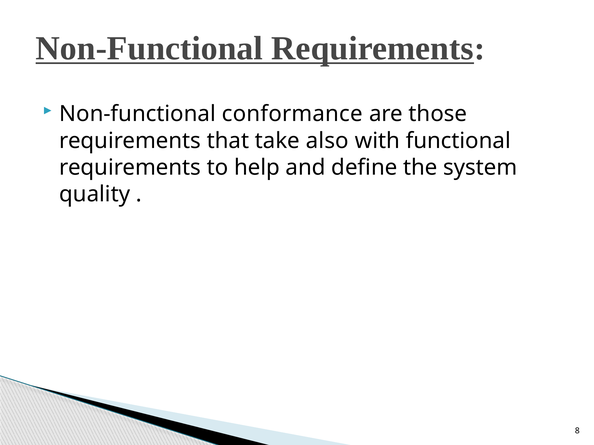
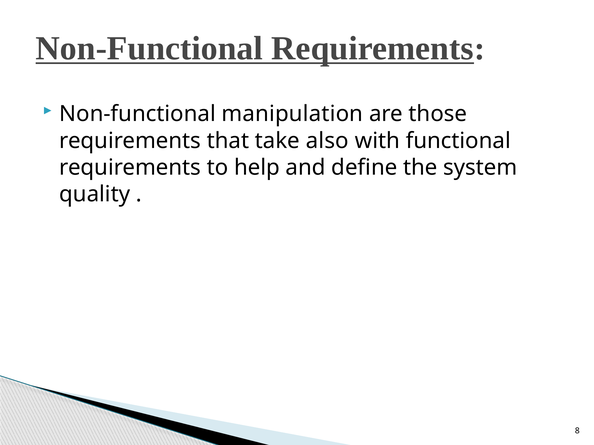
conformance: conformance -> manipulation
